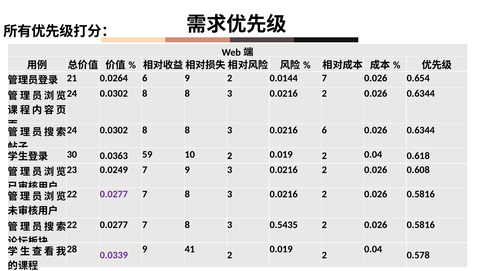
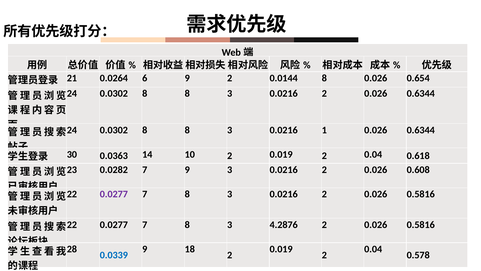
0.0144 7: 7 -> 8
0.0216 6: 6 -> 1
59: 59 -> 14
0.0249: 0.0249 -> 0.0282
0.5435: 0.5435 -> 4.2876
41: 41 -> 18
0.0339 colour: purple -> blue
